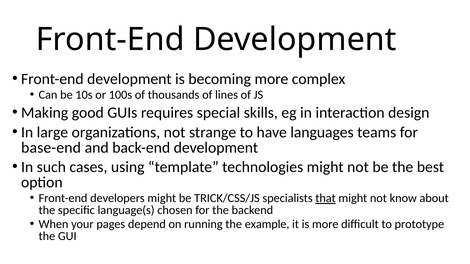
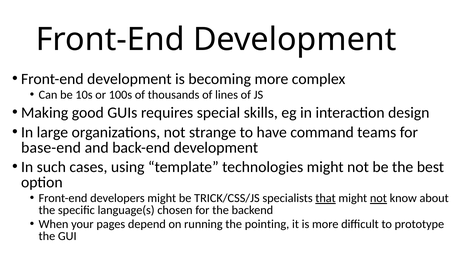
languages: languages -> command
not at (378, 199) underline: none -> present
example: example -> pointing
